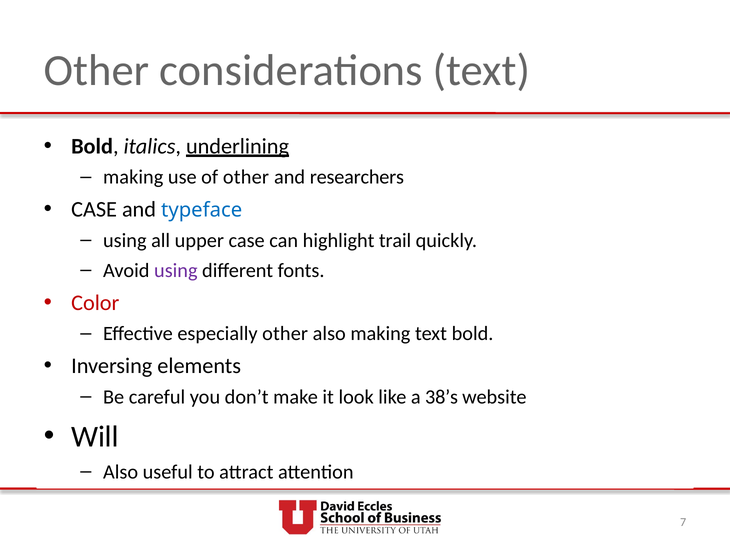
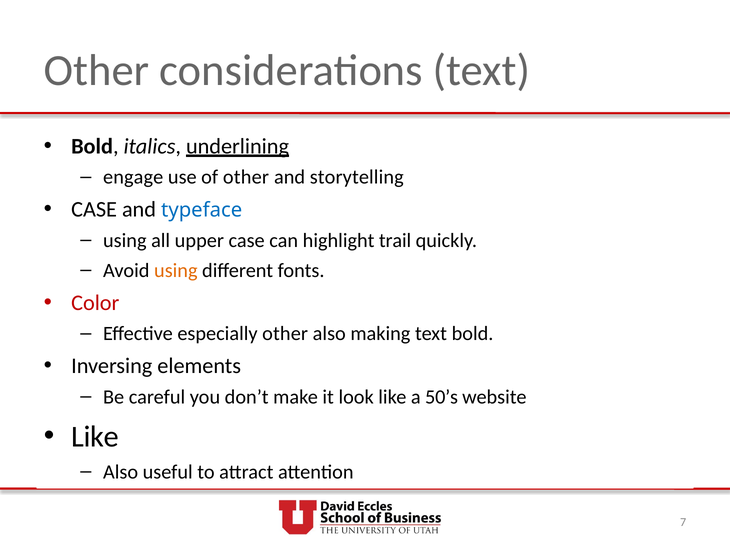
making at (133, 177): making -> engage
researchers: researchers -> storytelling
using at (176, 271) colour: purple -> orange
38’s: 38’s -> 50’s
Will at (95, 437): Will -> Like
